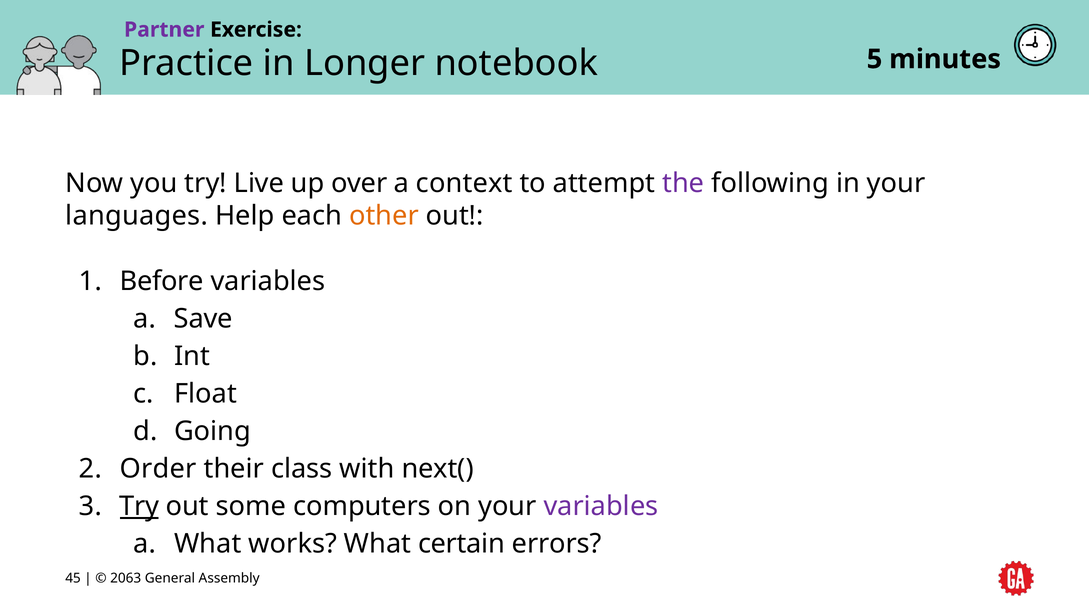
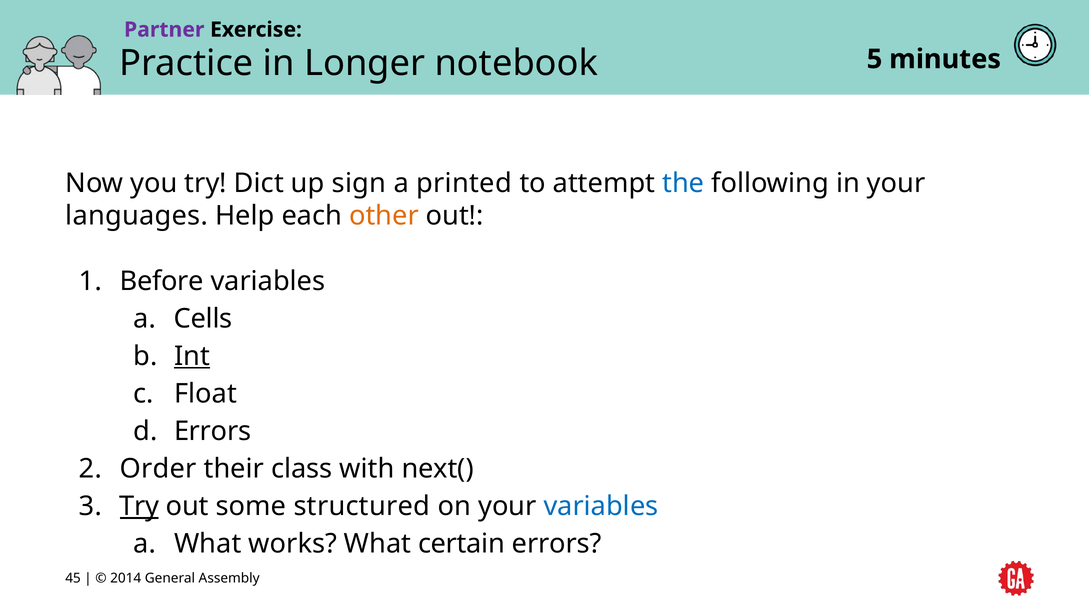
Live: Live -> Dict
over: over -> sign
context: context -> printed
the colour: purple -> blue
Save: Save -> Cells
Int underline: none -> present
Going at (213, 432): Going -> Errors
computers: computers -> structured
variables at (601, 507) colour: purple -> blue
2063: 2063 -> 2014
